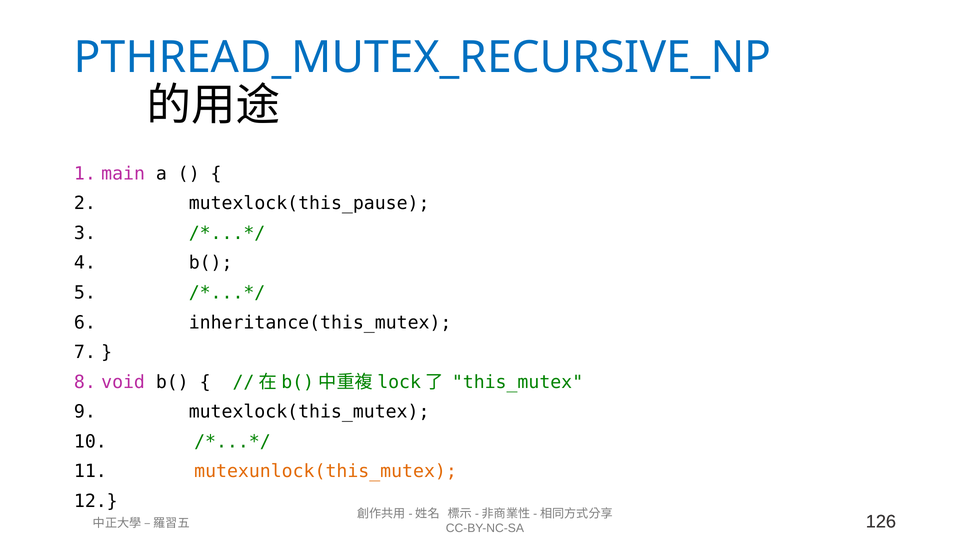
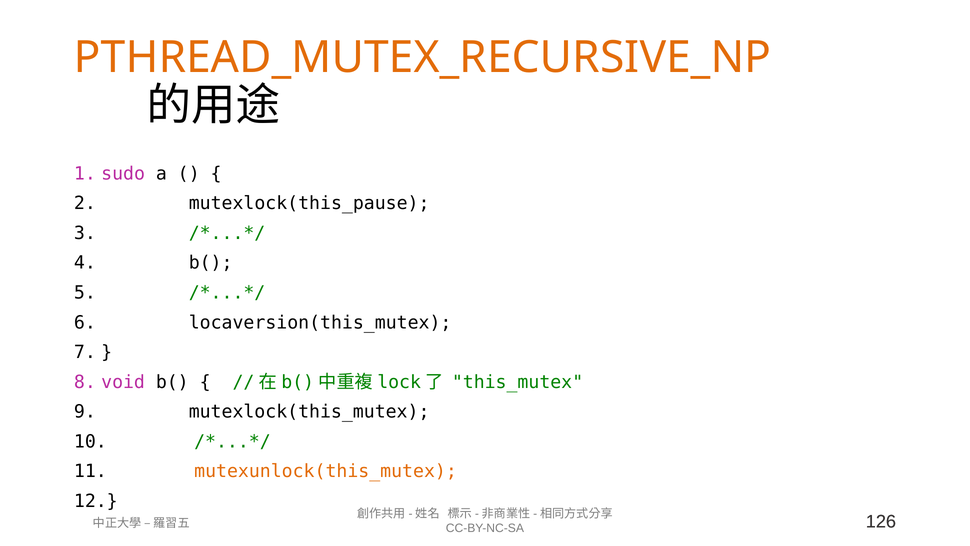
PTHREAD_MUTEX_RECURSIVE_NP colour: blue -> orange
main: main -> sudo
inheritance(this_mutex: inheritance(this_mutex -> locaversion(this_mutex
